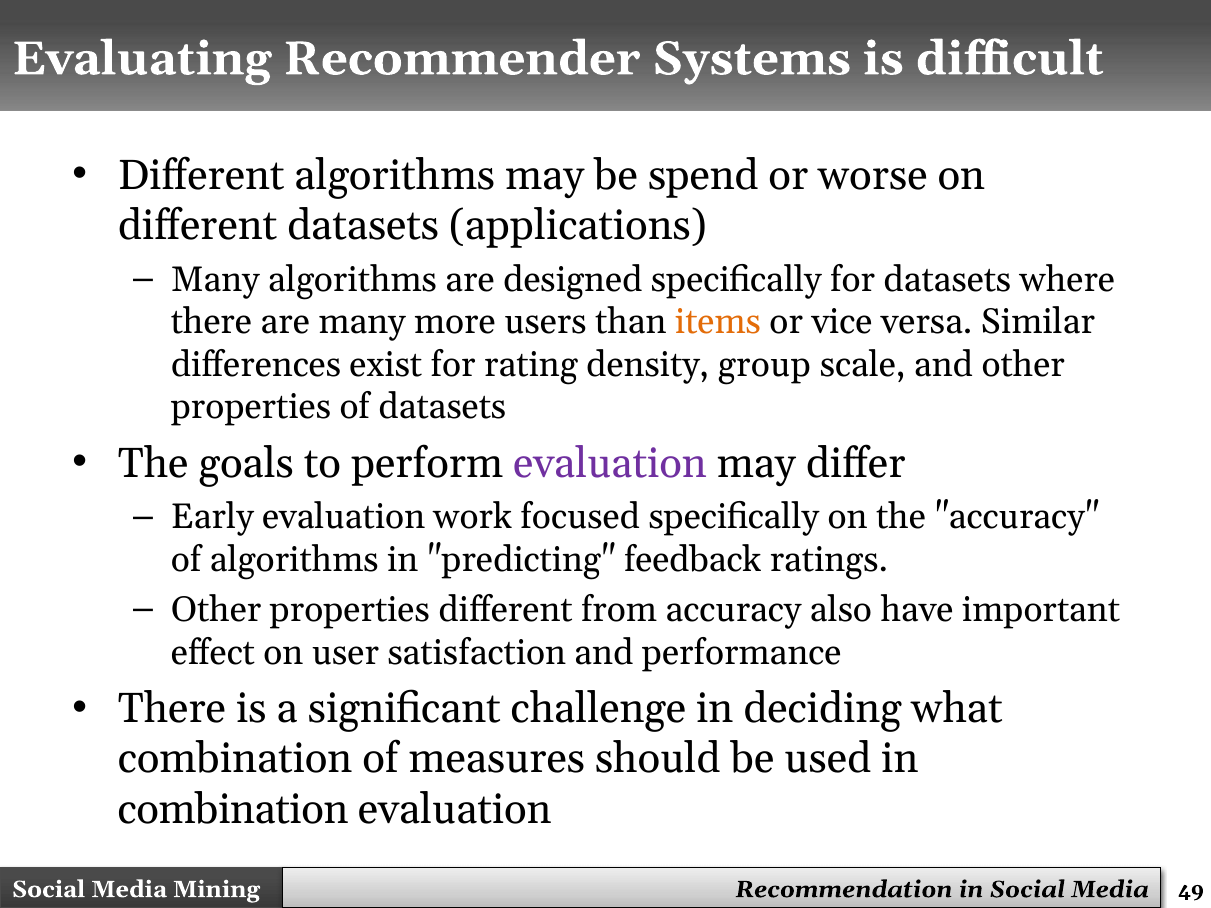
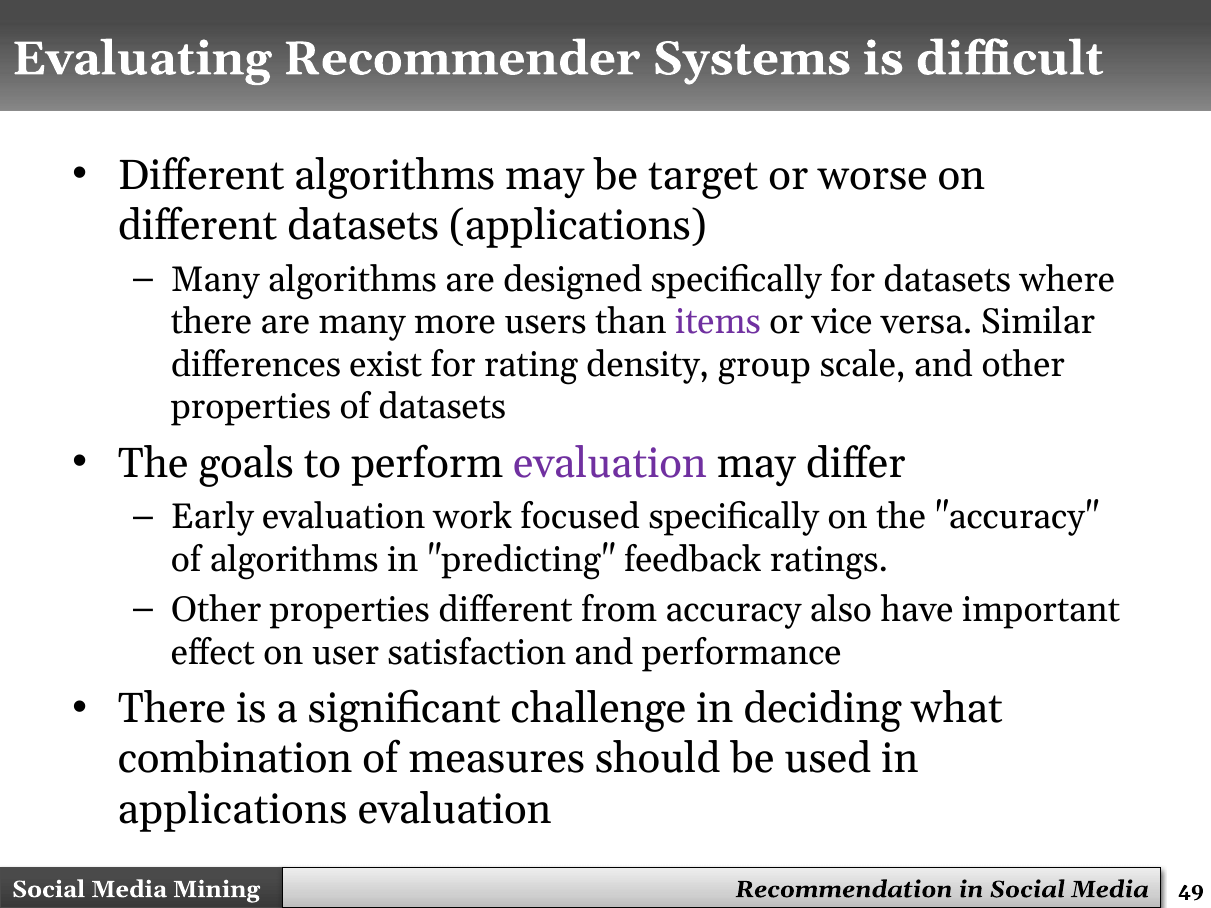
spend: spend -> target
items colour: orange -> purple
combination at (233, 810): combination -> applications
